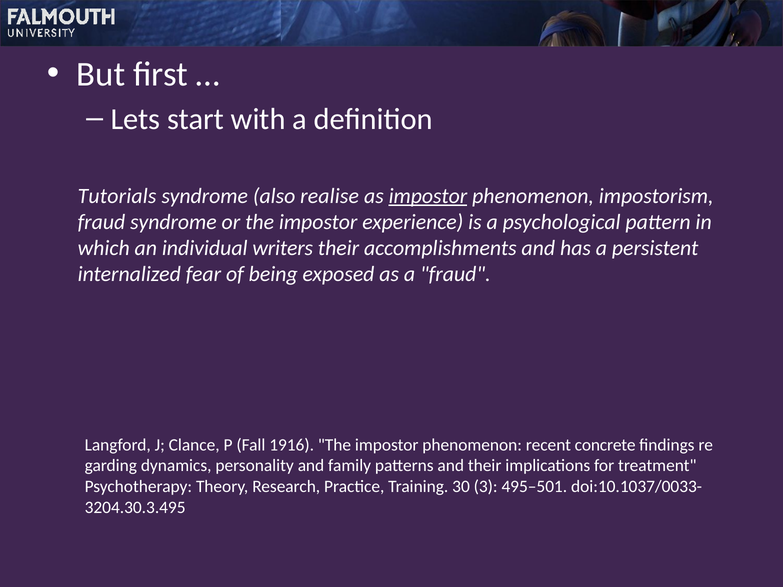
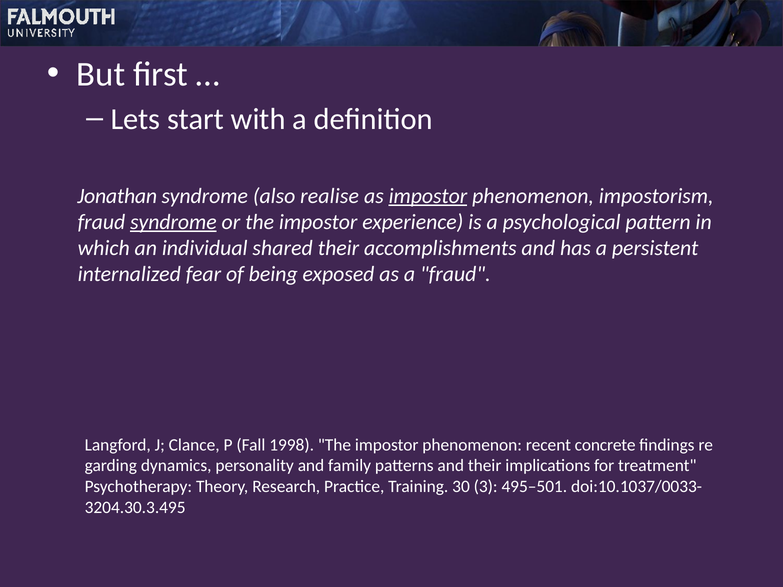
Tutorials: Tutorials -> Jonathan
syndrome at (173, 222) underline: none -> present
writers: writers -> shared
1916: 1916 -> 1998
